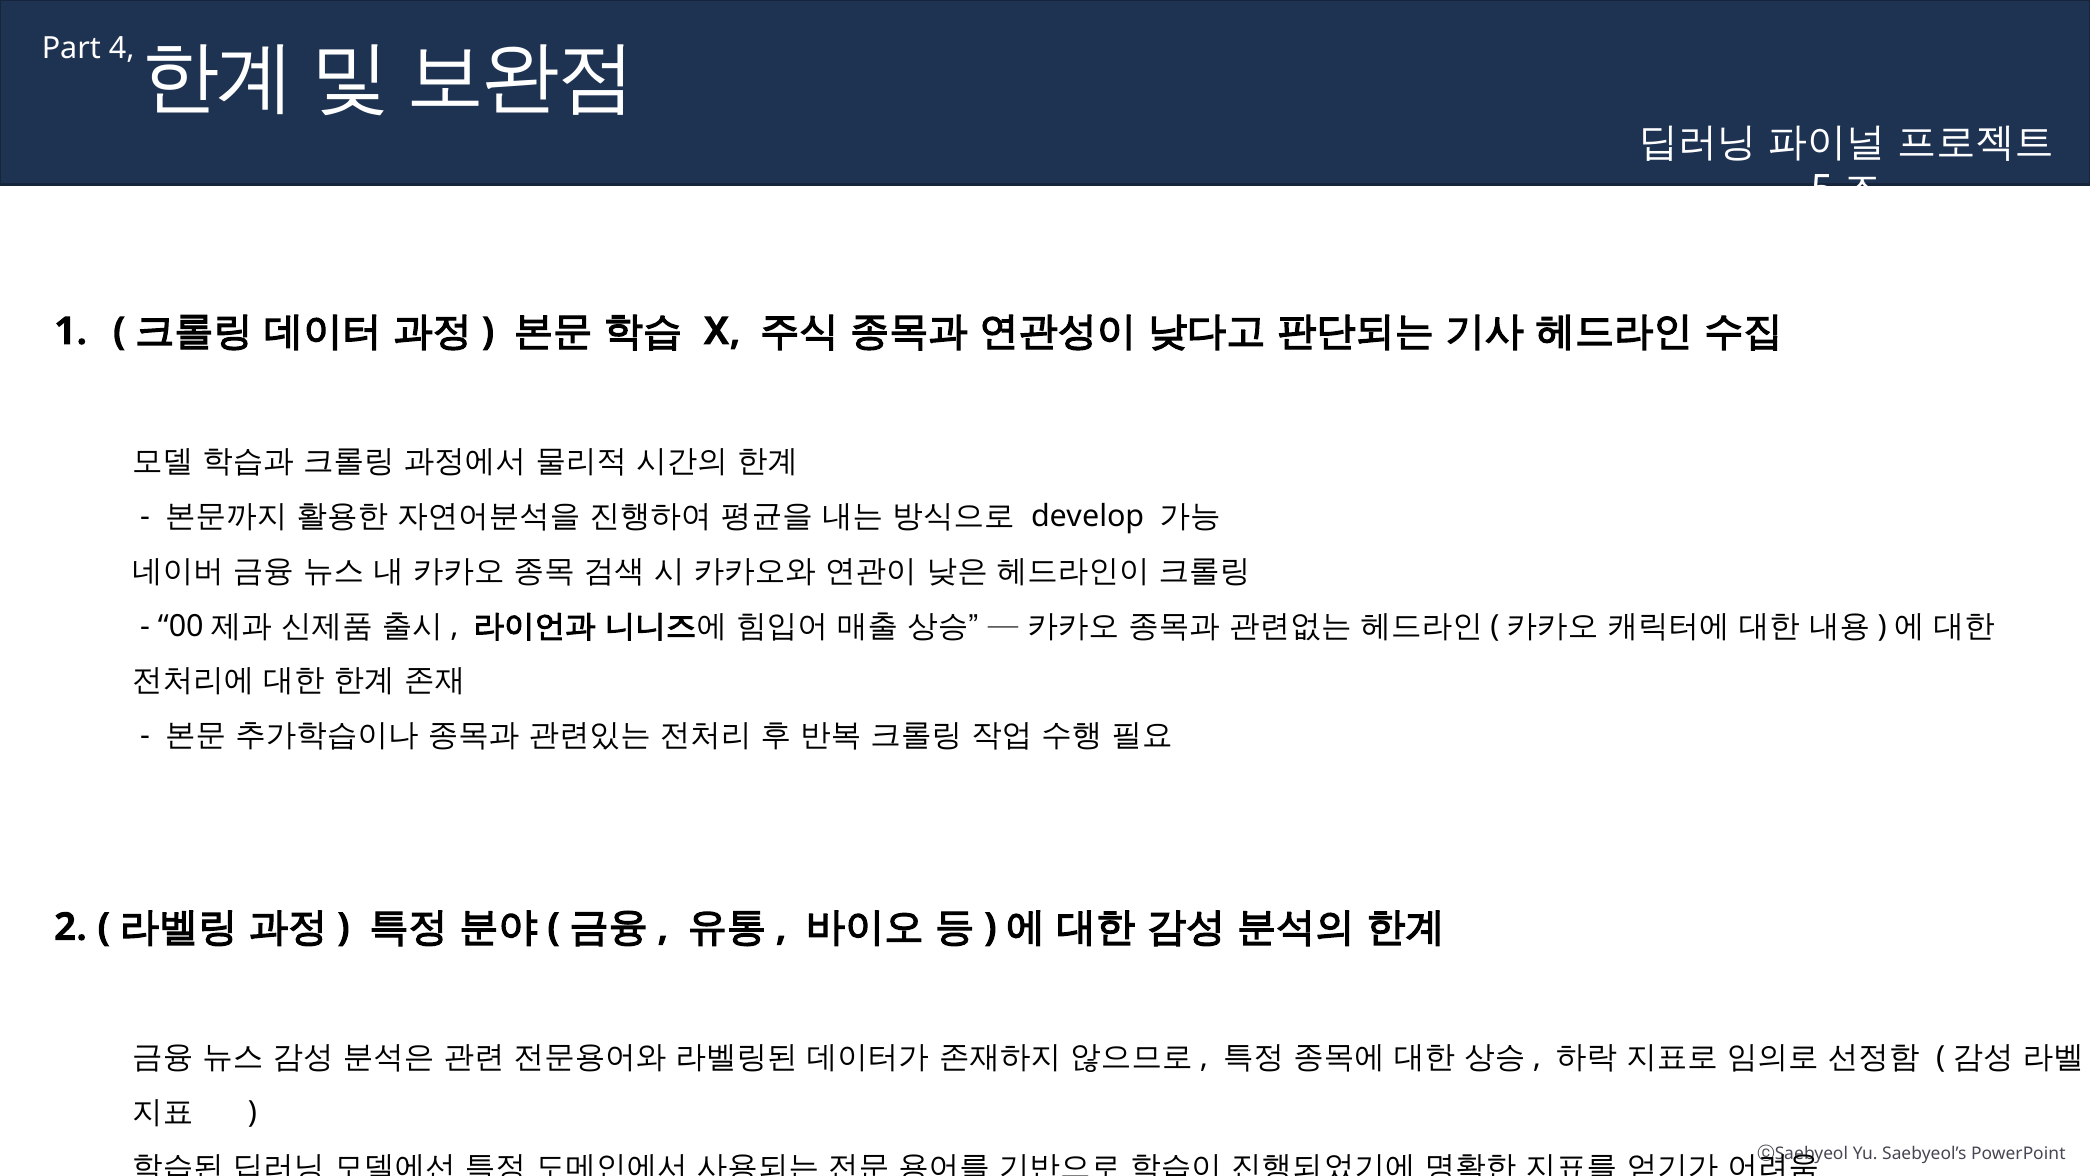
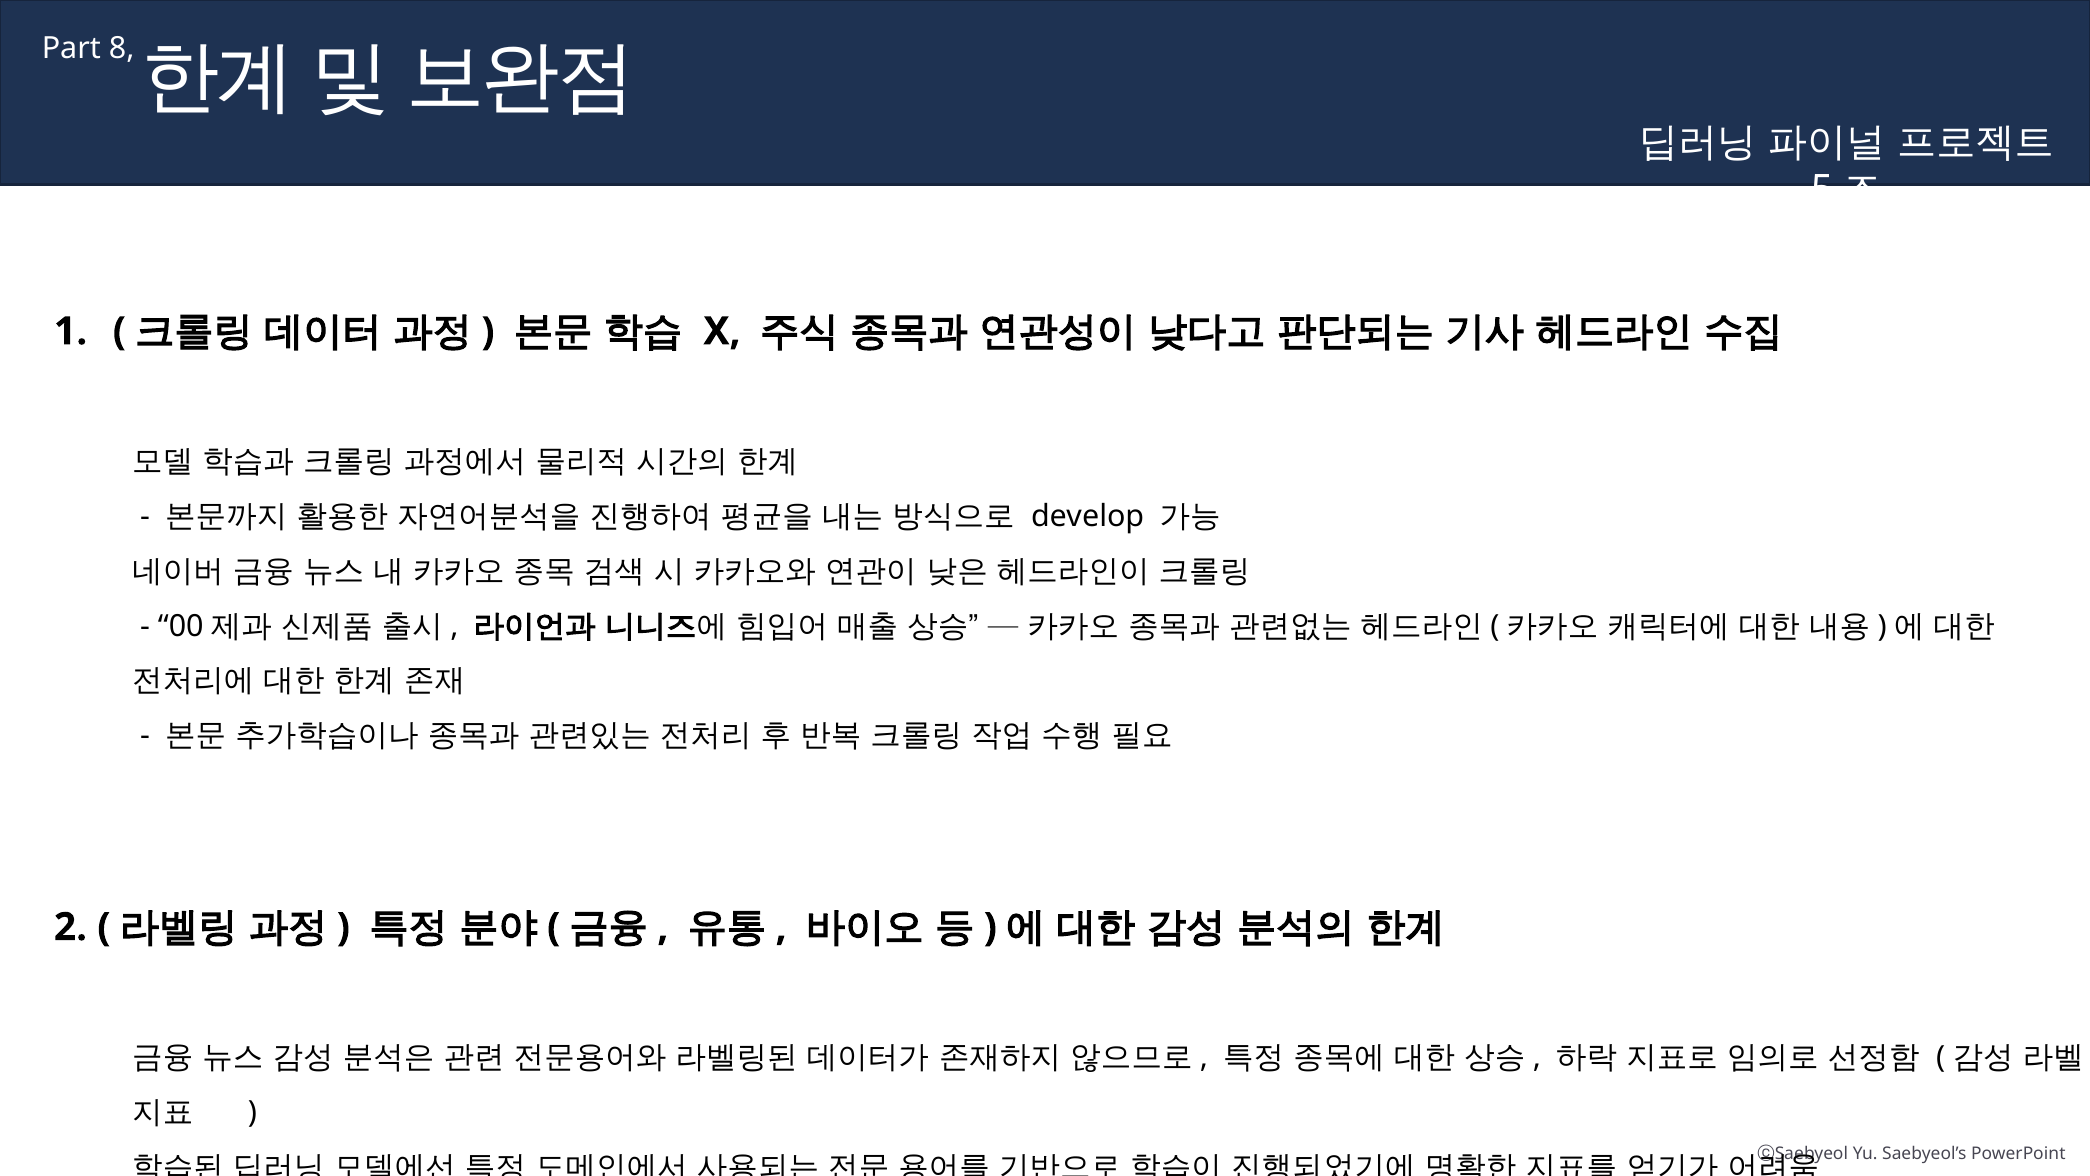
4: 4 -> 8
